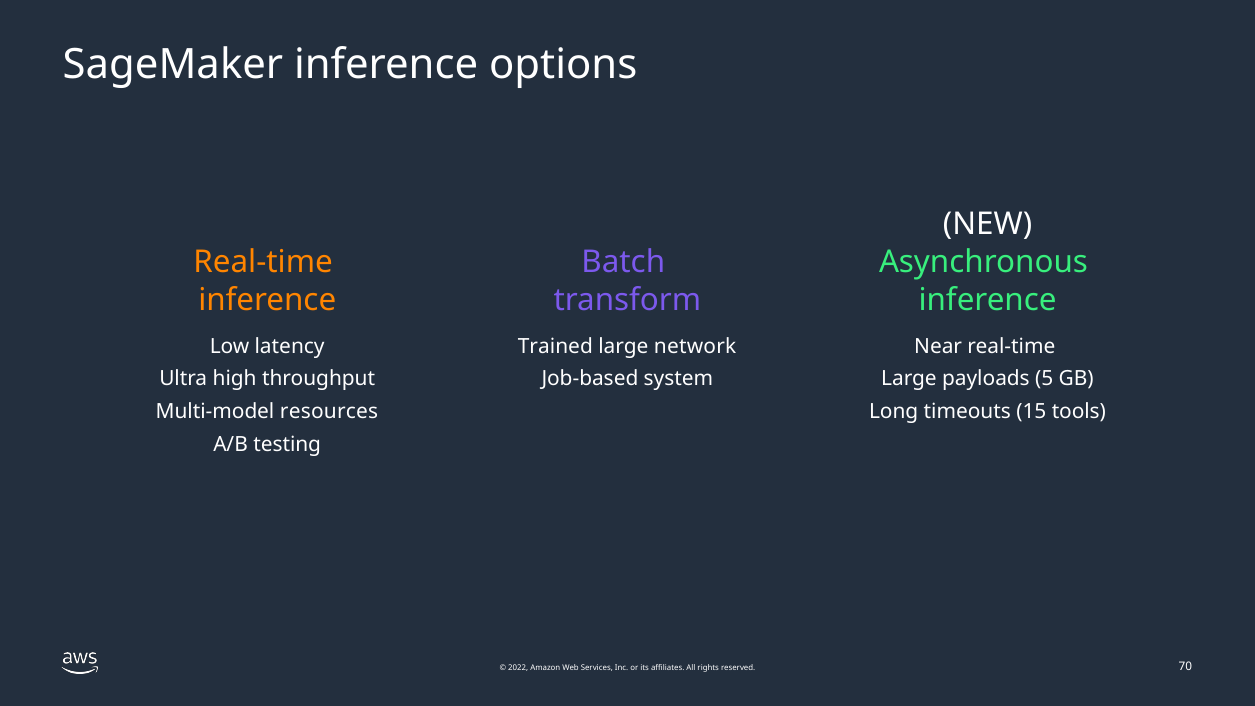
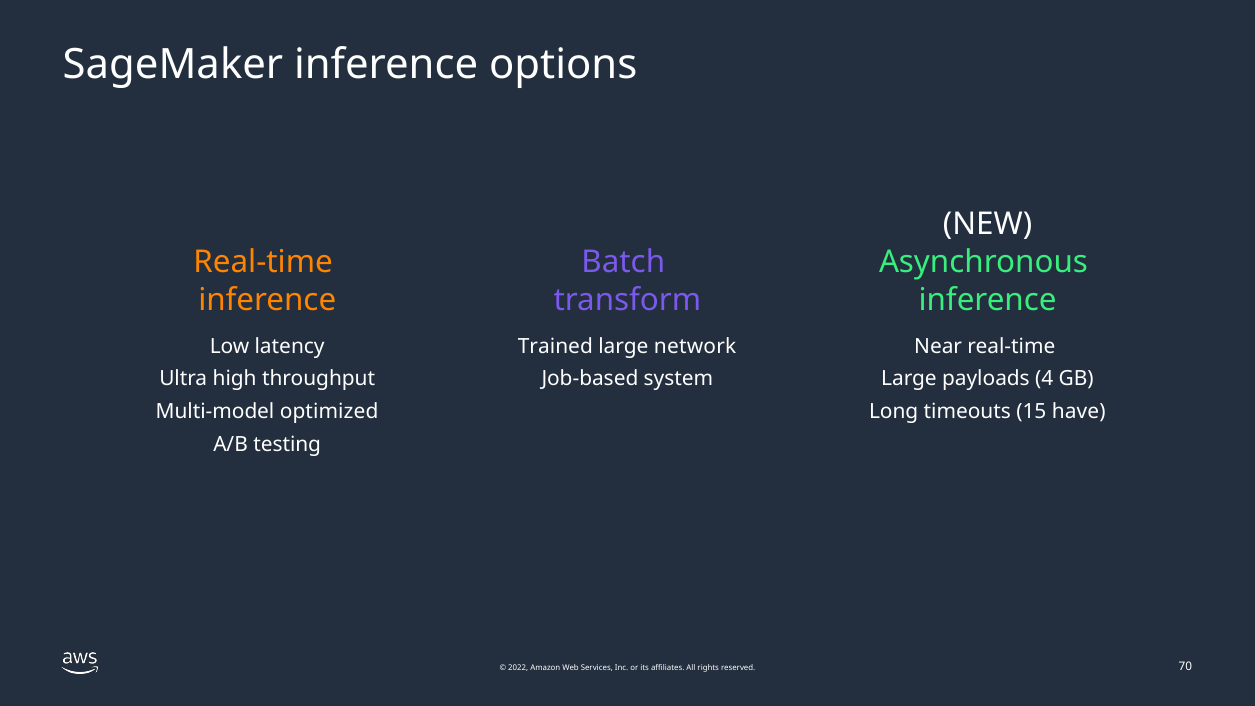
5: 5 -> 4
resources: resources -> optimized
tools: tools -> have
